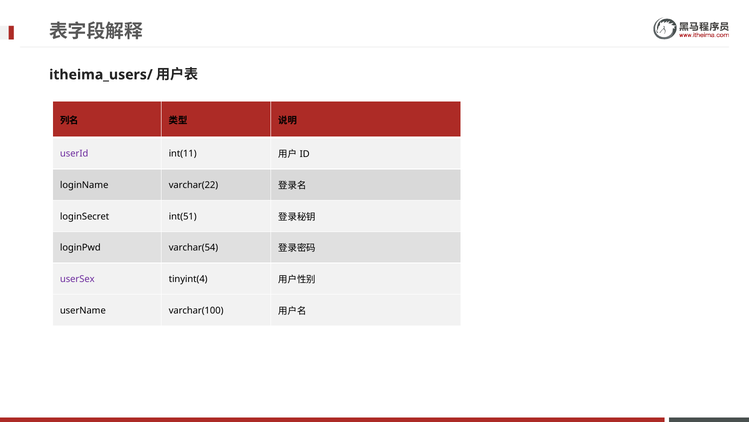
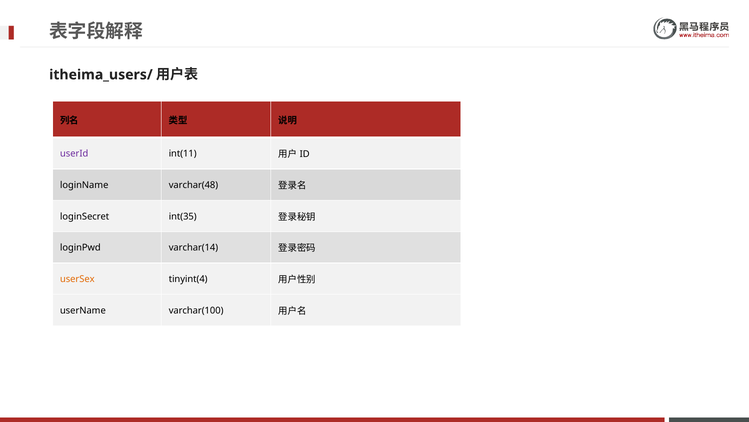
varchar(22: varchar(22 -> varchar(48
int(51: int(51 -> int(35
varchar(54: varchar(54 -> varchar(14
userSex colour: purple -> orange
